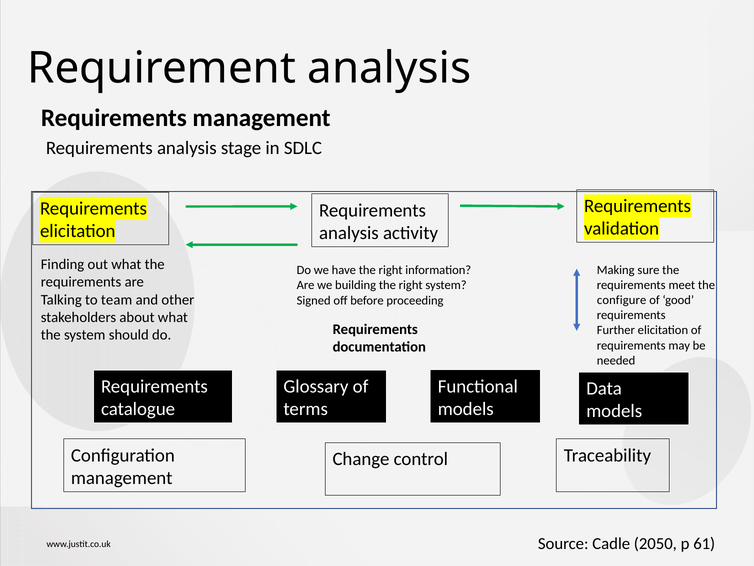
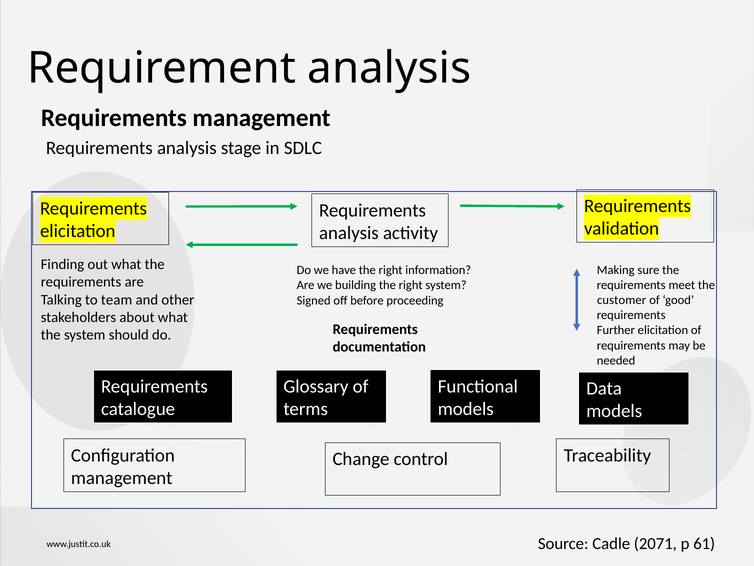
configure: configure -> customer
2050: 2050 -> 2071
